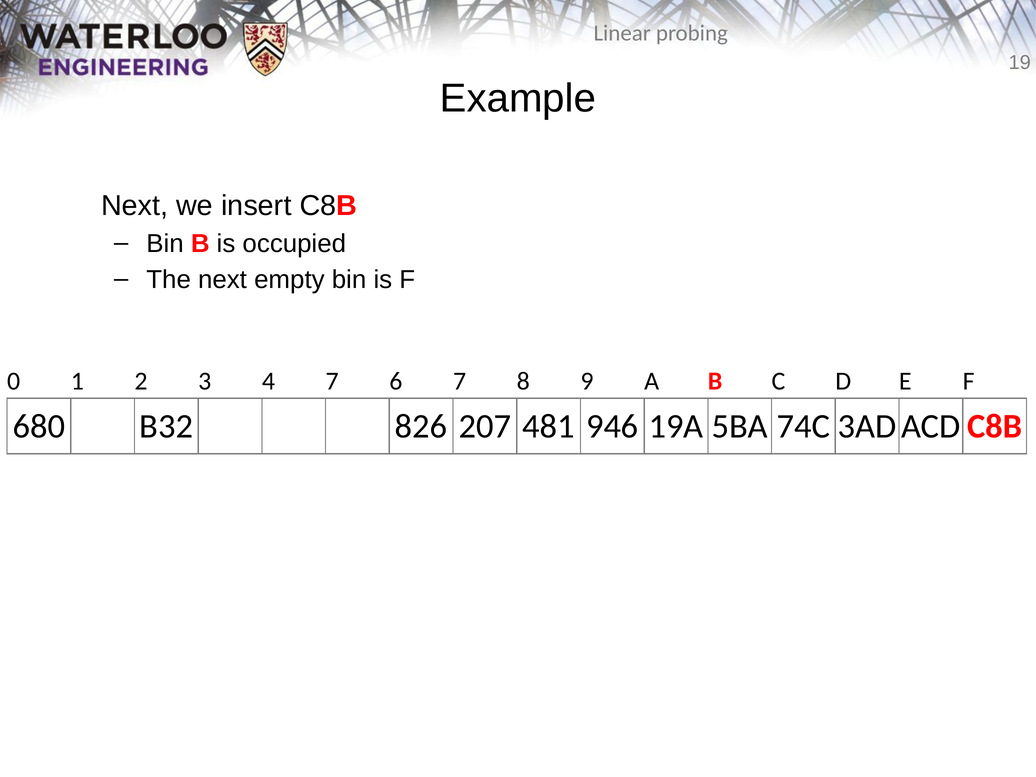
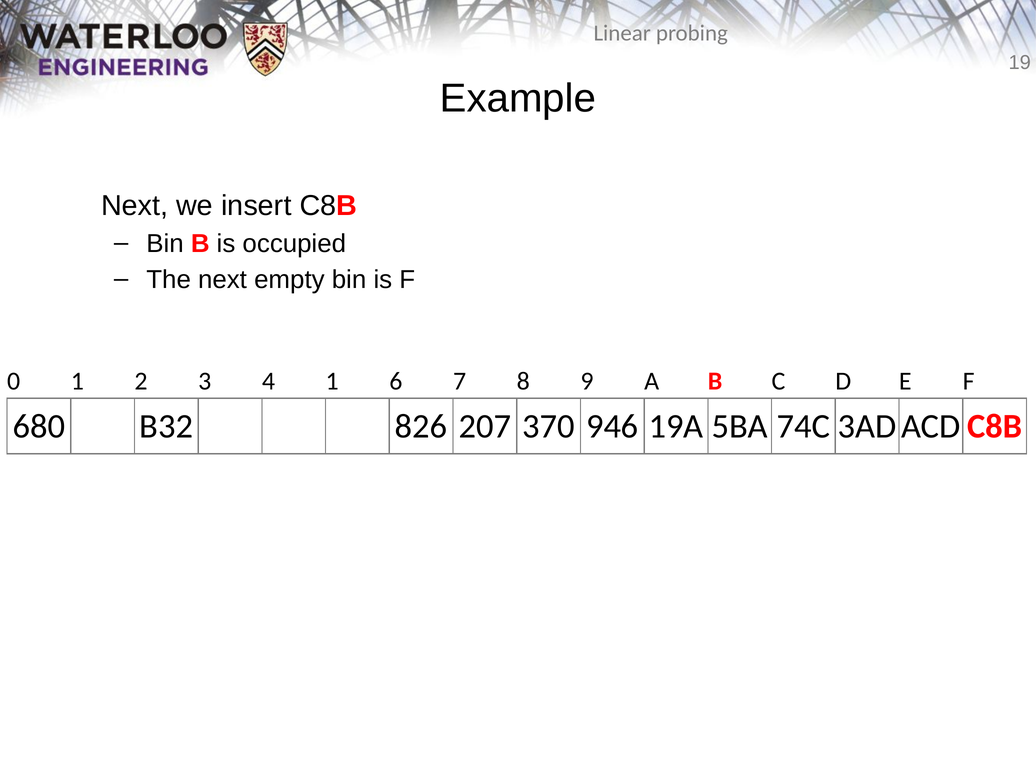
4 7: 7 -> 1
481: 481 -> 370
